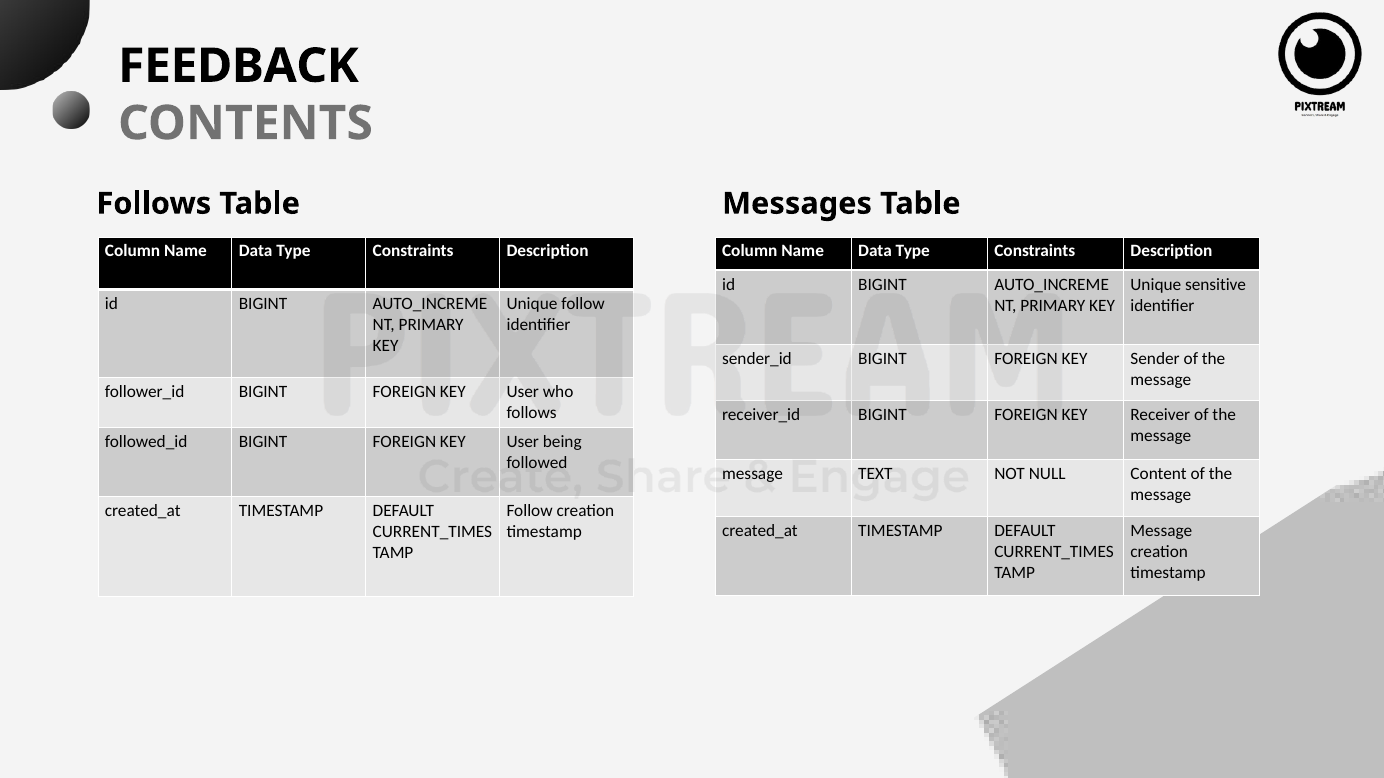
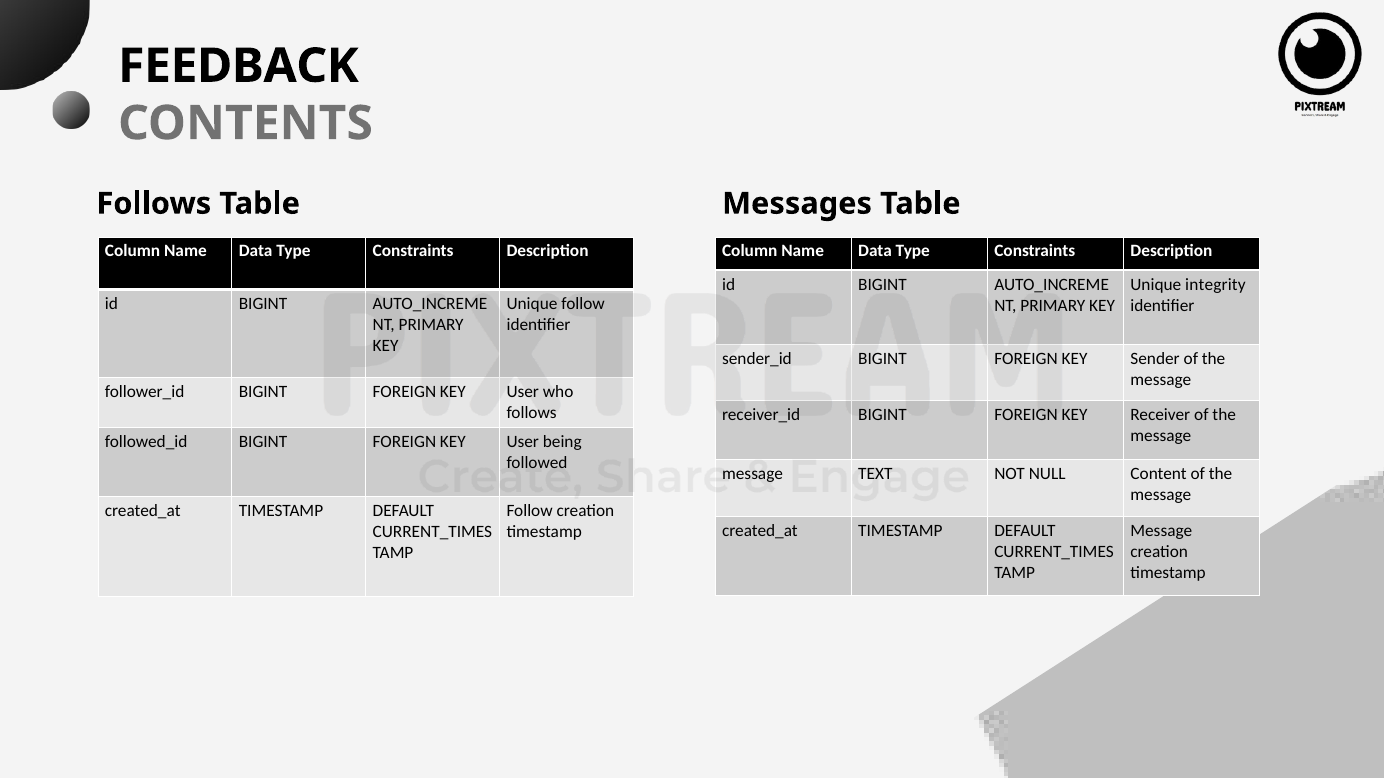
sensitive: sensitive -> integrity
